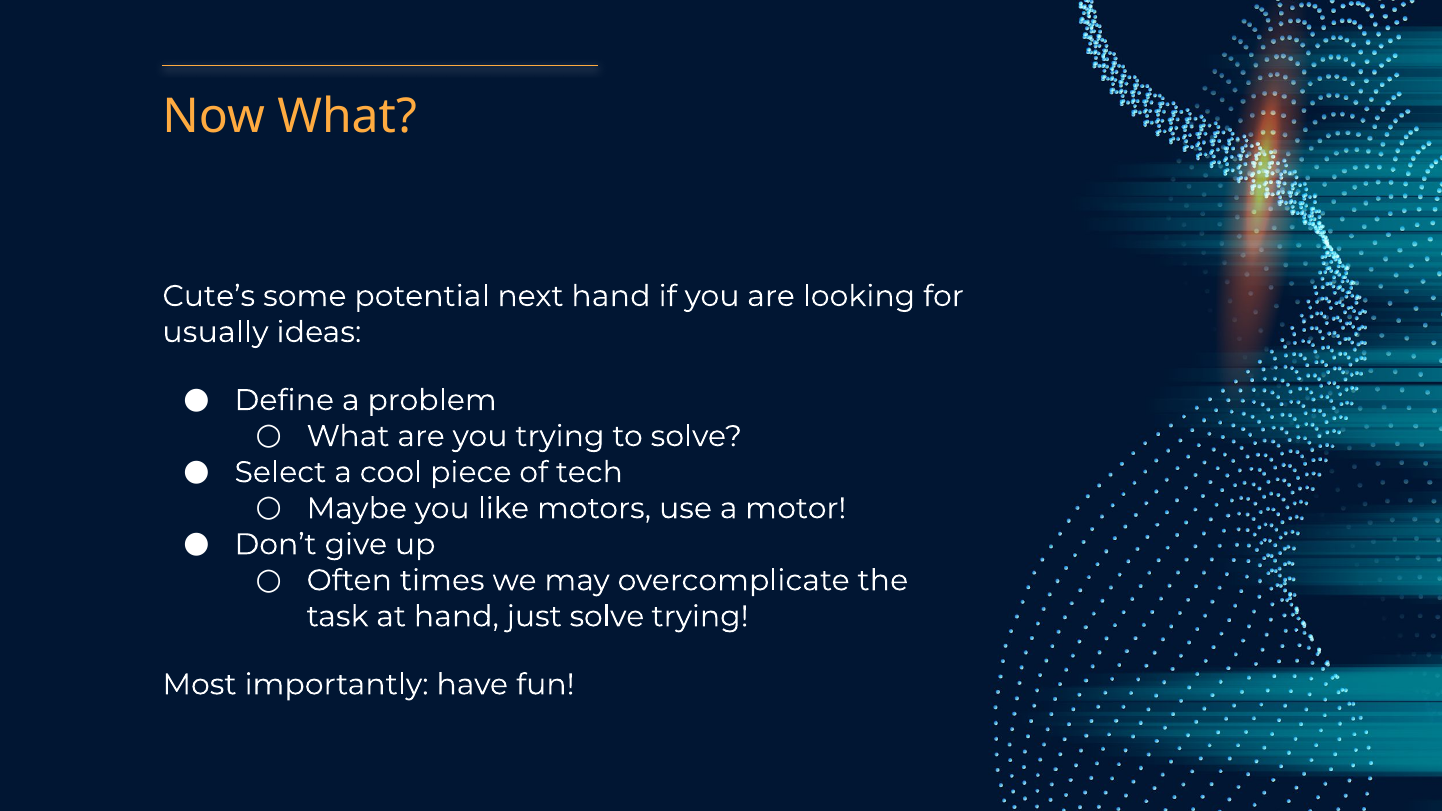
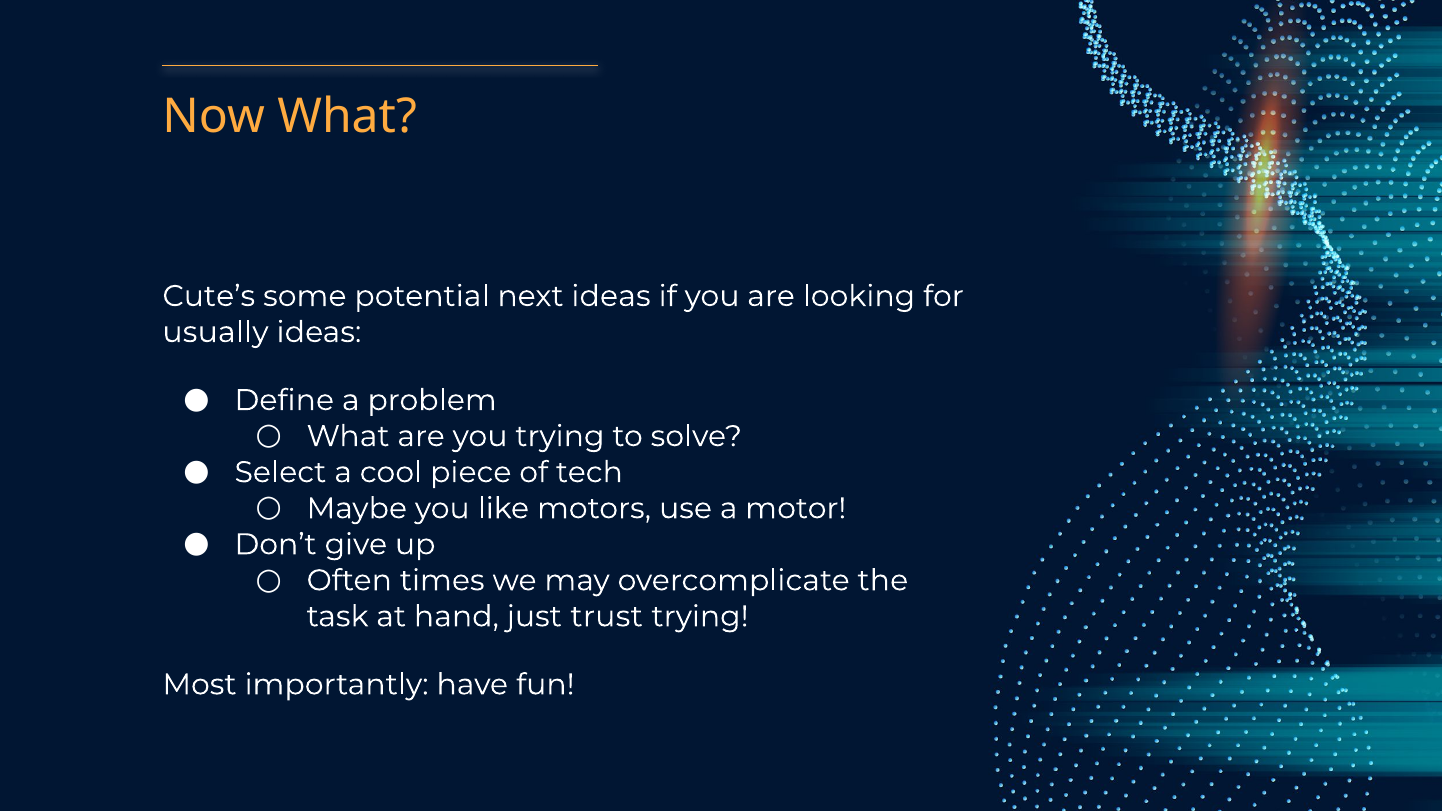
next hand: hand -> ideas
just solve: solve -> trust
